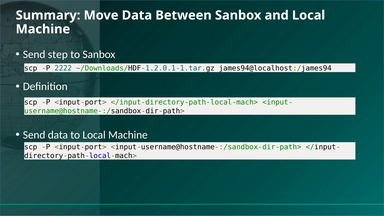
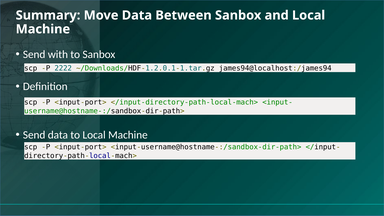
step: step -> with
